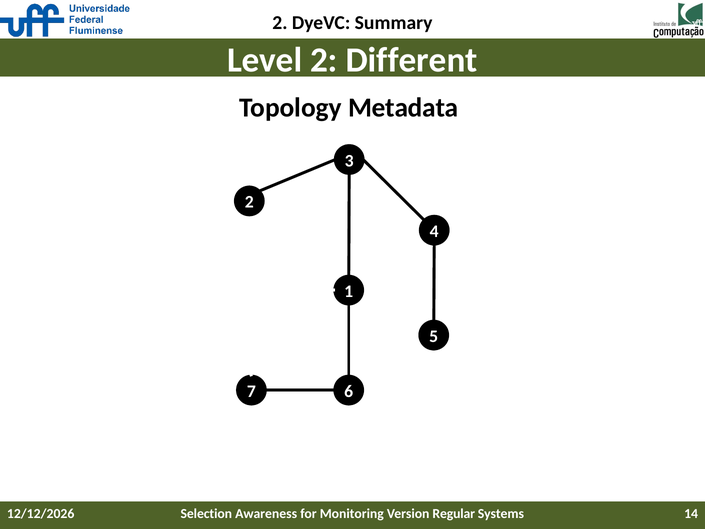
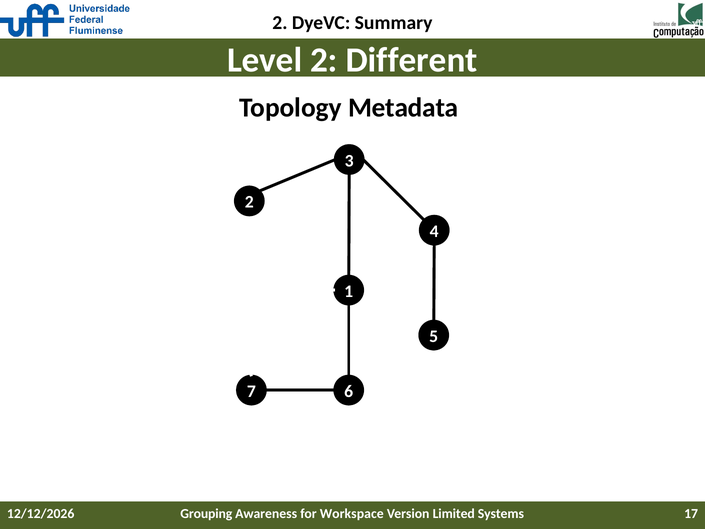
Selection: Selection -> Grouping
Monitoring: Monitoring -> Workspace
Regular: Regular -> Limited
14: 14 -> 17
